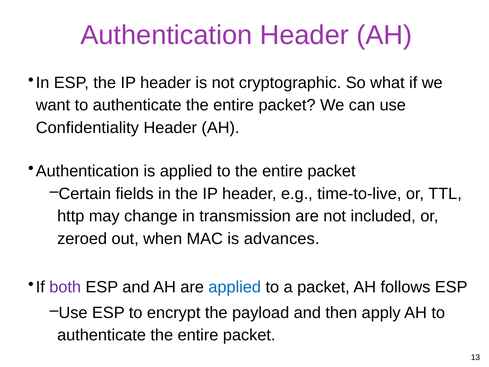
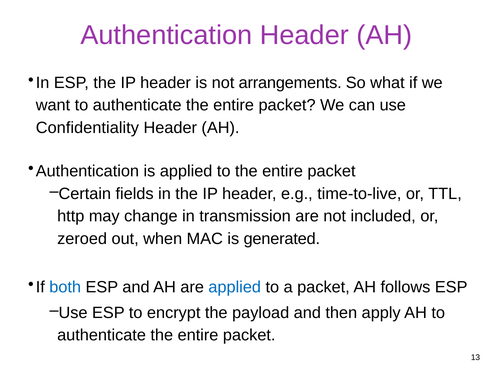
cryptographic: cryptographic -> arrangements
advances: advances -> generated
both colour: purple -> blue
